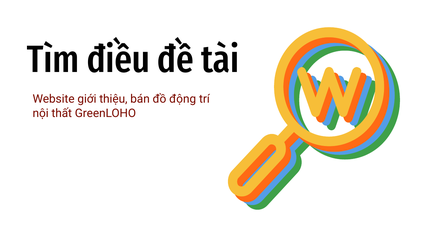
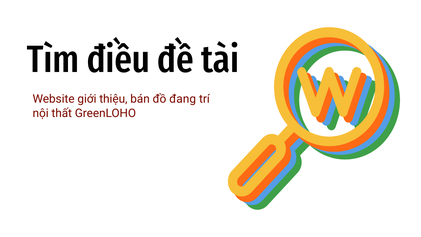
động: động -> đang
